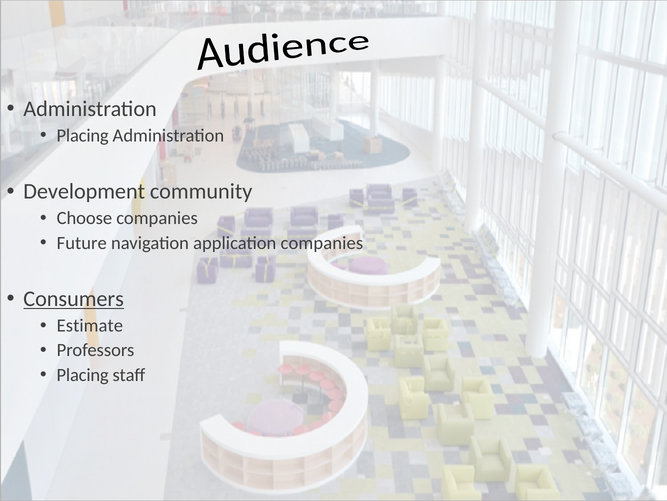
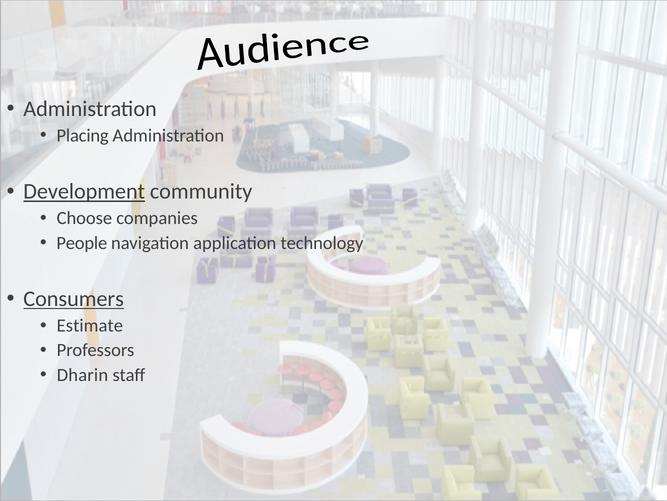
Development underline: none -> present
Future: Future -> People
application companies: companies -> technology
Placing at (83, 374): Placing -> Dharin
